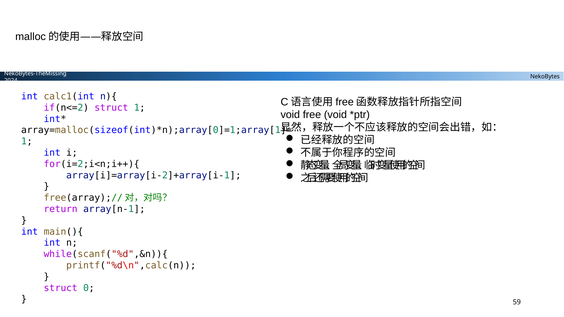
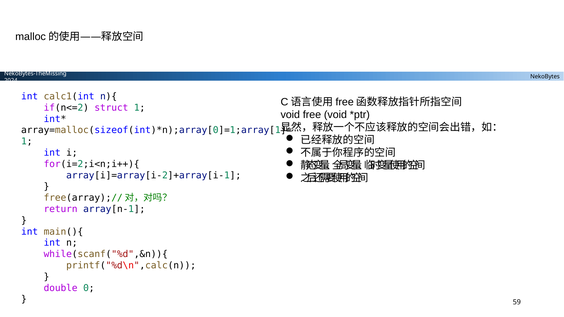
struct at (61, 288): struct -> double
